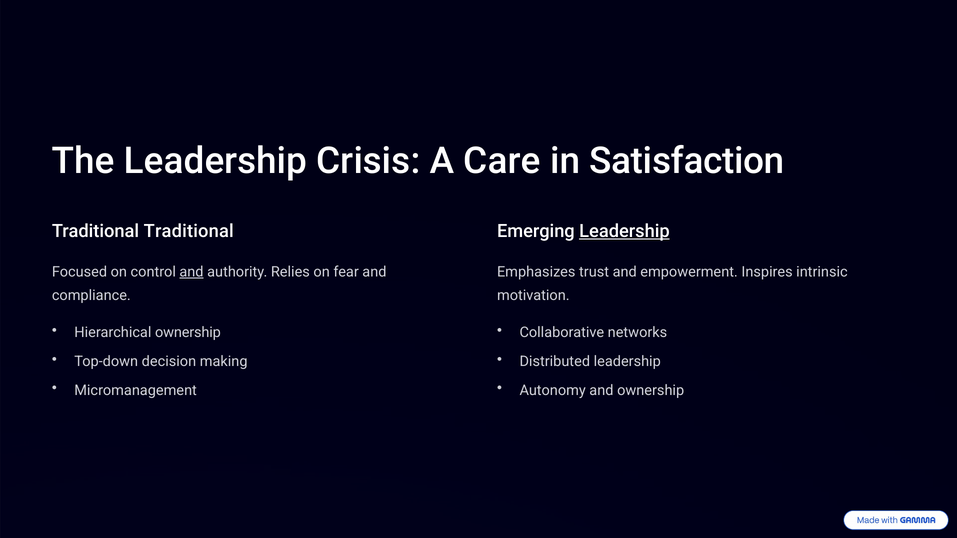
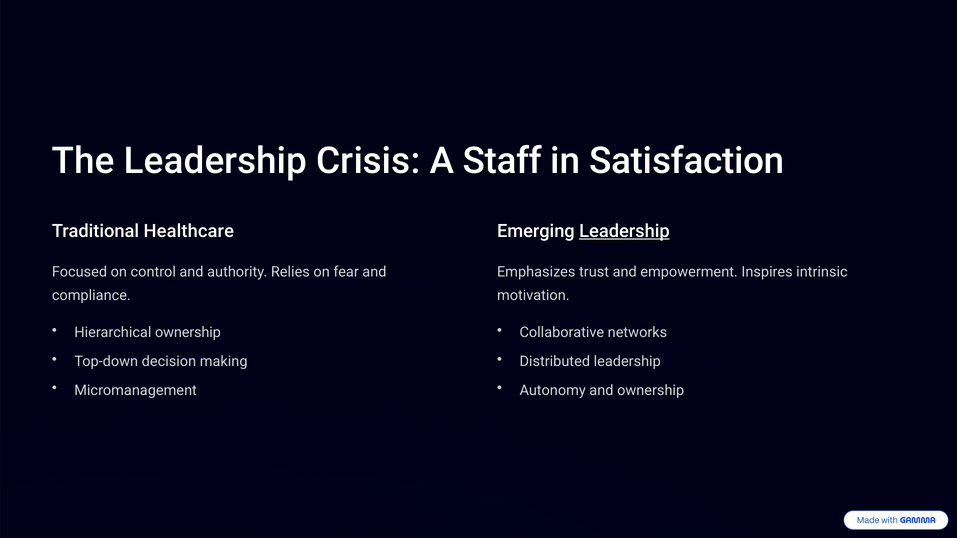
Care: Care -> Staff
Traditional Traditional: Traditional -> Healthcare
and at (191, 272) underline: present -> none
